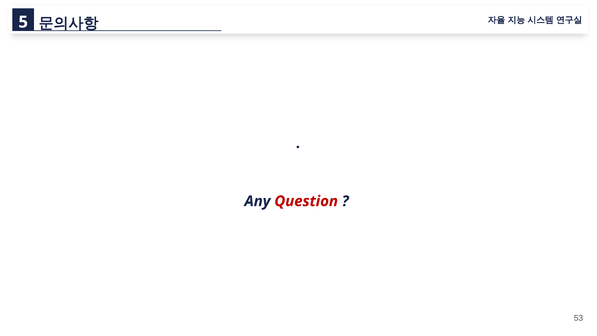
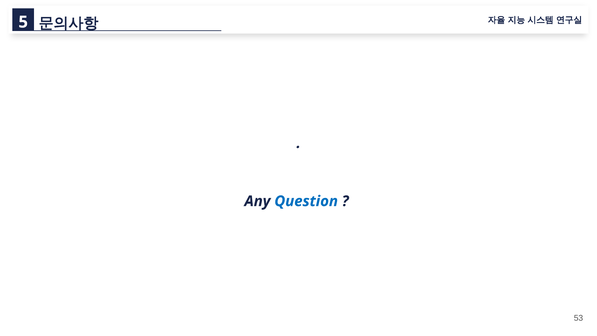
Question colour: red -> blue
